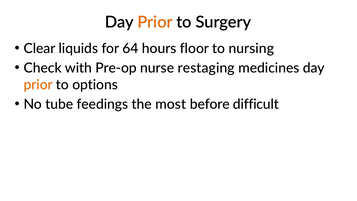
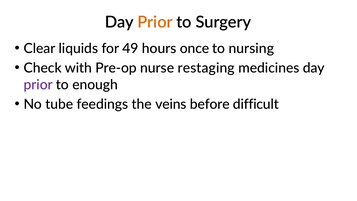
64: 64 -> 49
floor: floor -> once
prior at (38, 85) colour: orange -> purple
options: options -> enough
most: most -> veins
